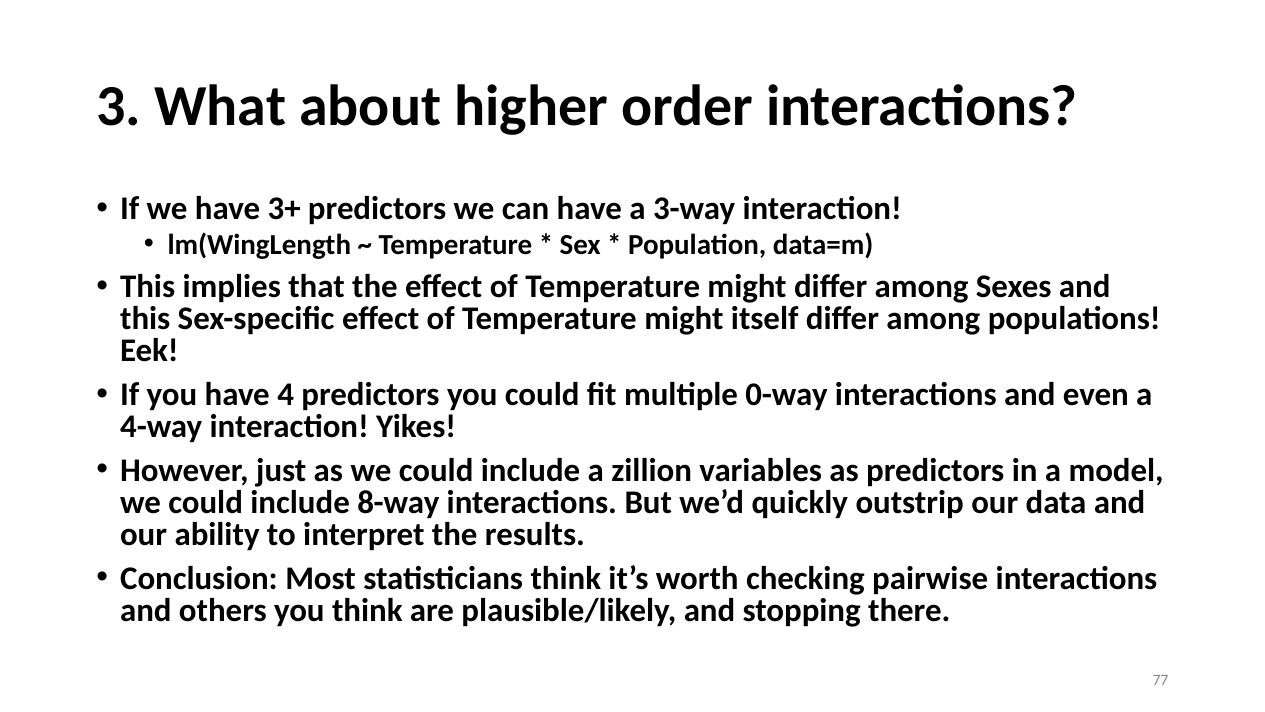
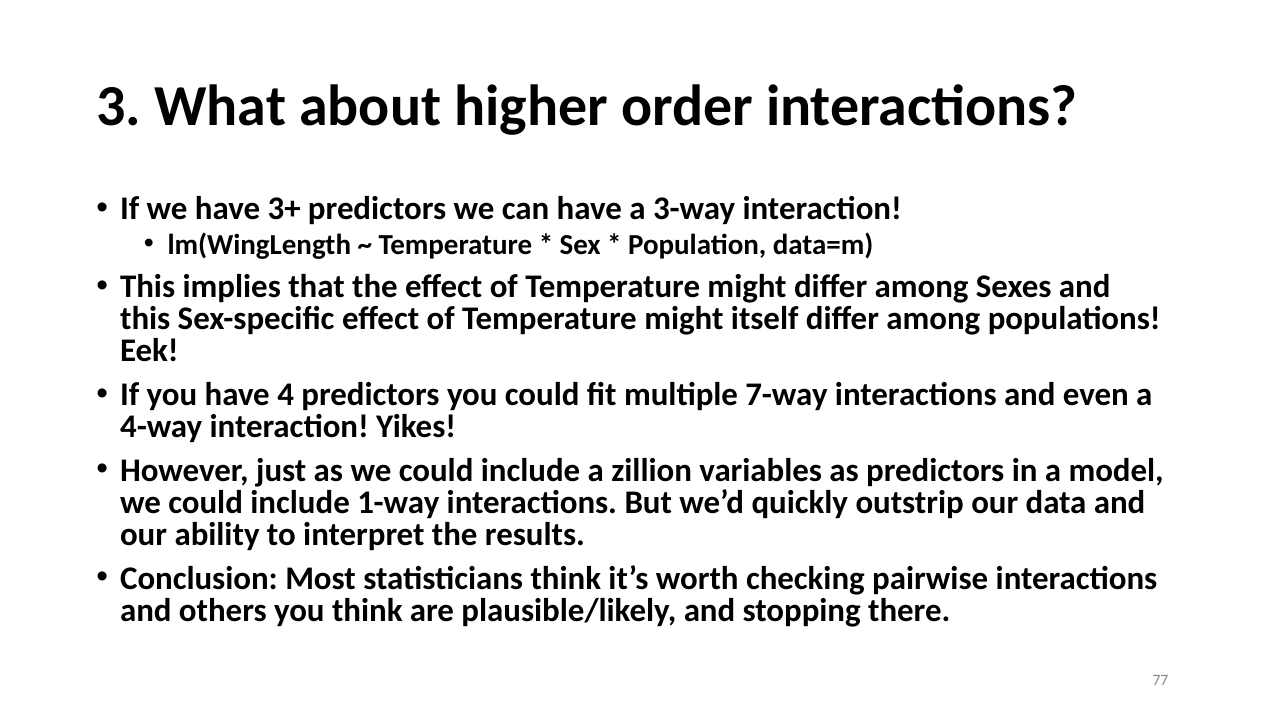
0-way: 0-way -> 7-way
8-way: 8-way -> 1-way
